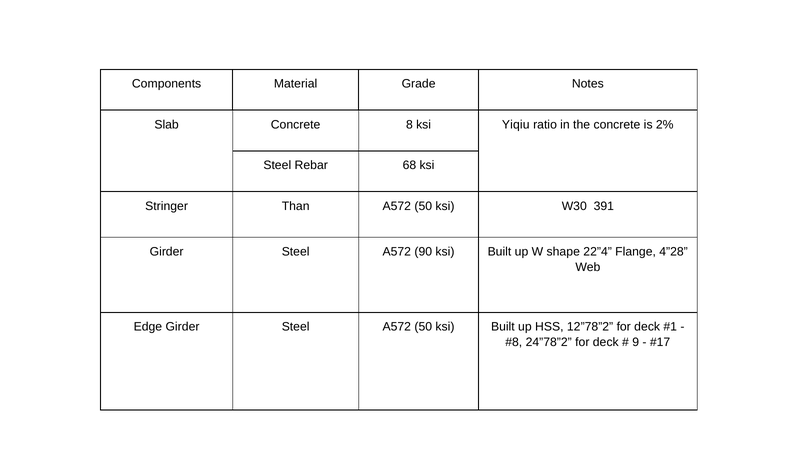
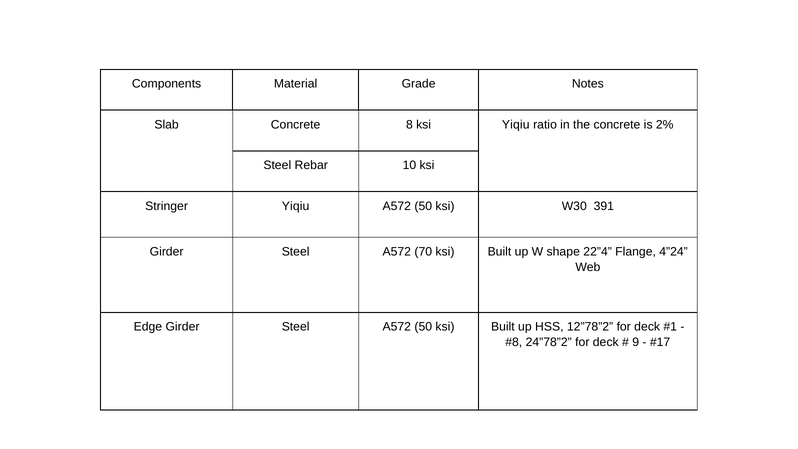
68: 68 -> 10
Stringer Than: Than -> Yiqiu
90: 90 -> 70
4”28: 4”28 -> 4”24
